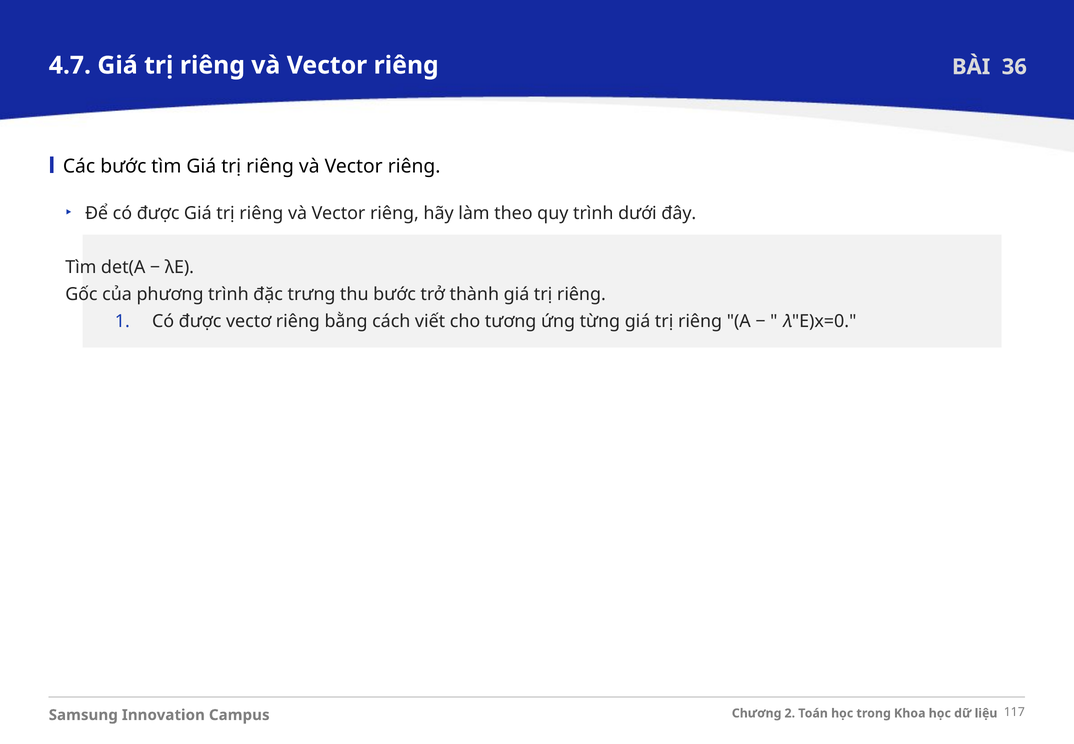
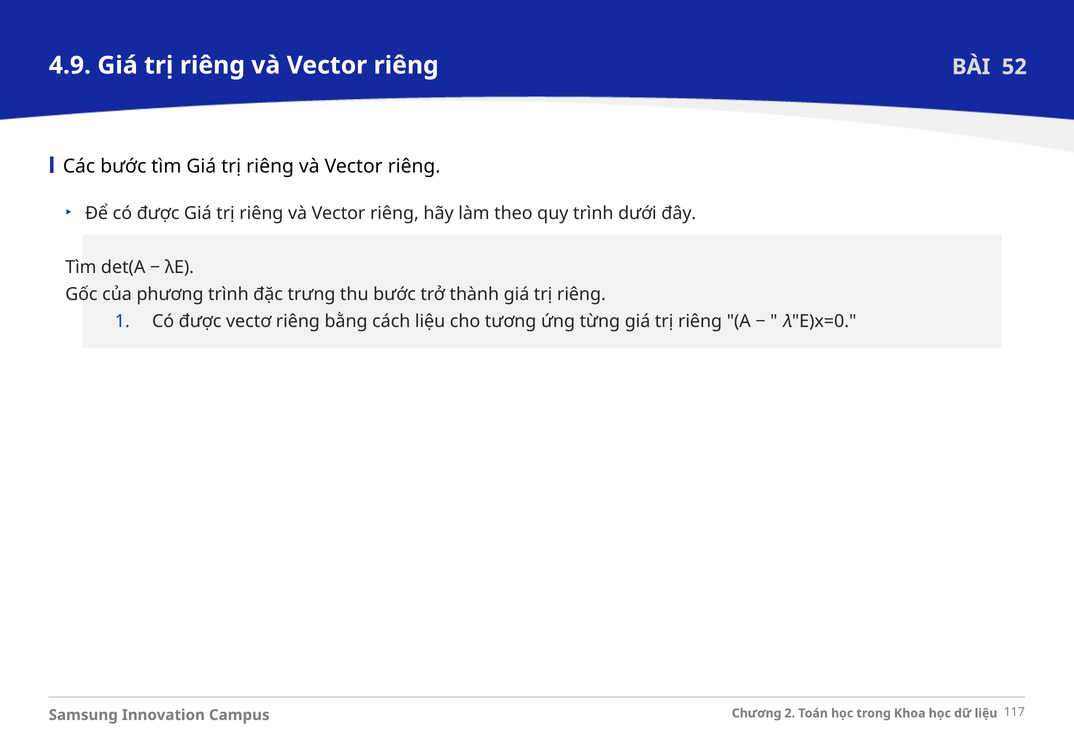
4.7: 4.7 -> 4.9
36: 36 -> 52
cách viết: viết -> liệu
